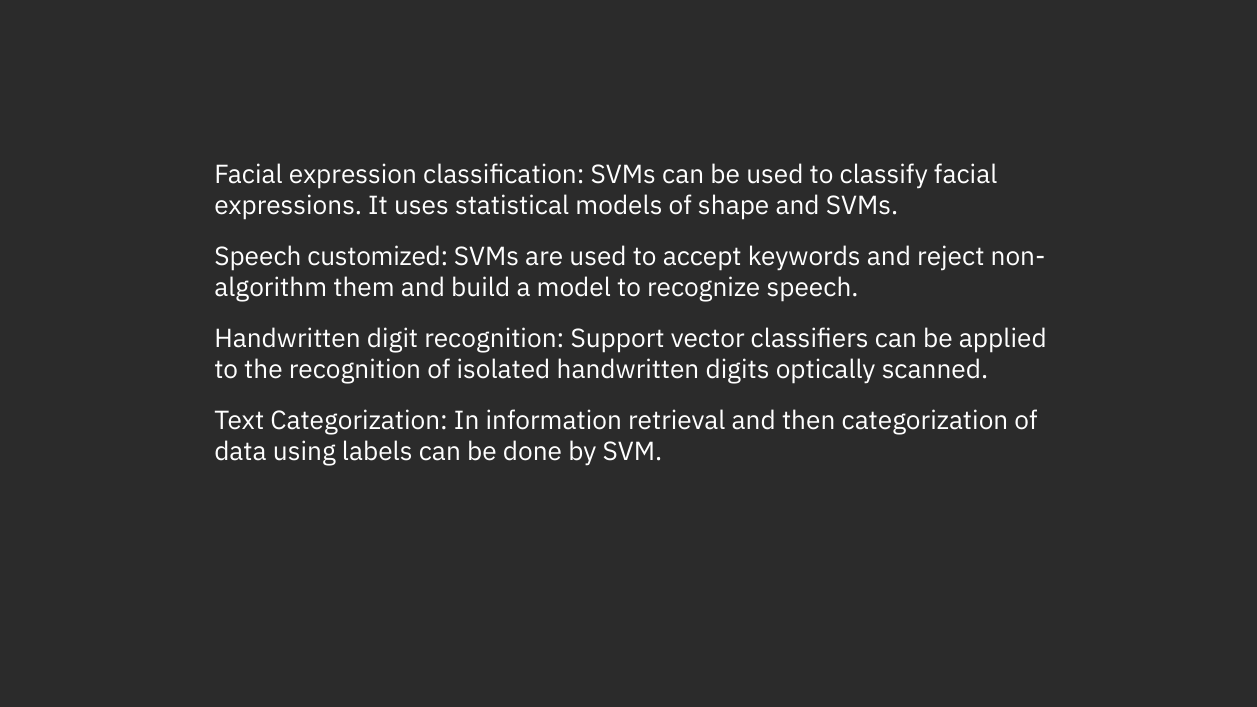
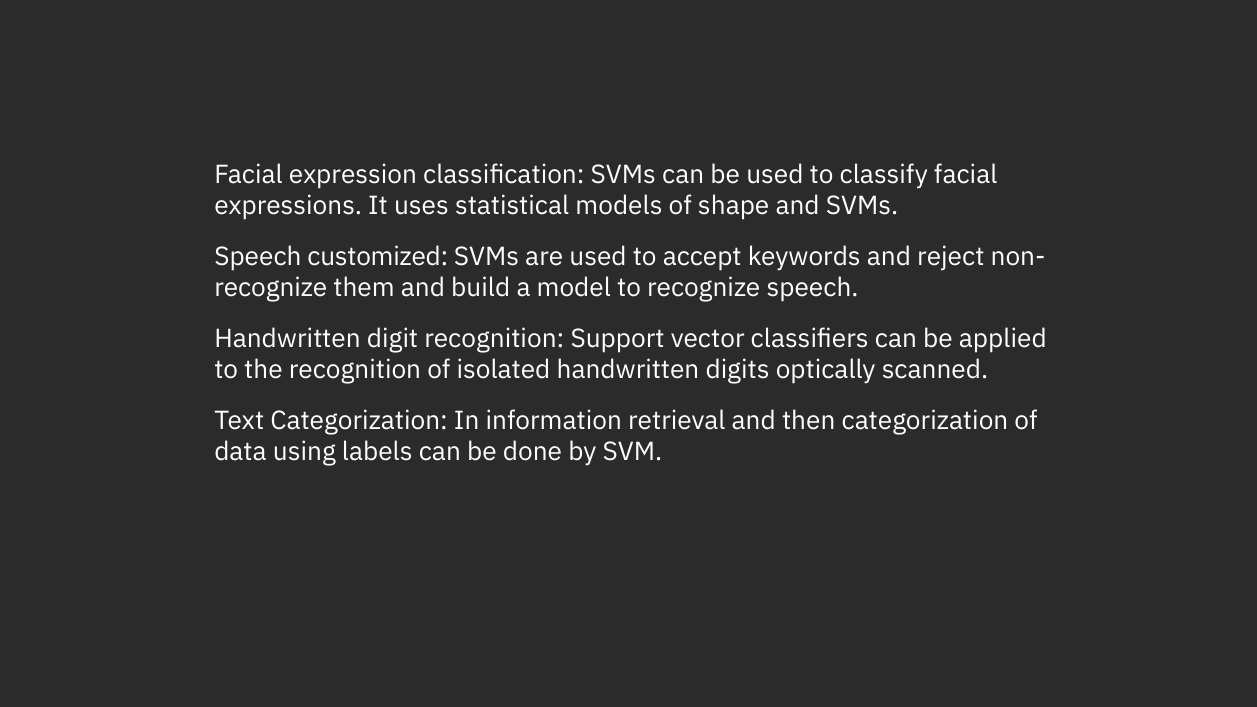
algorithm at (271, 288): algorithm -> recognize
